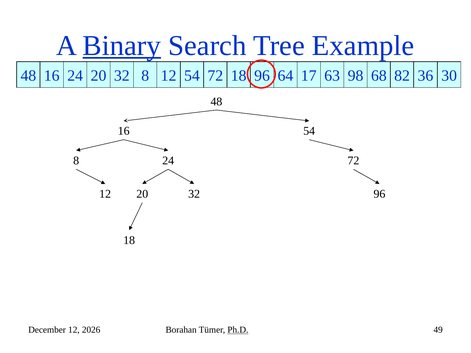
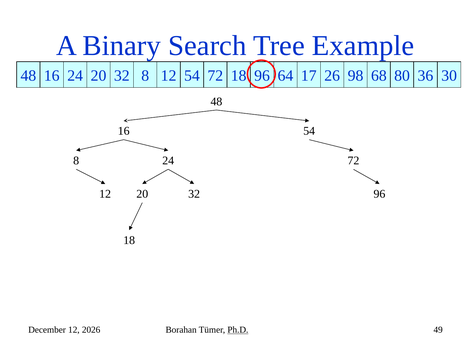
Binary underline: present -> none
63: 63 -> 26
82: 82 -> 80
